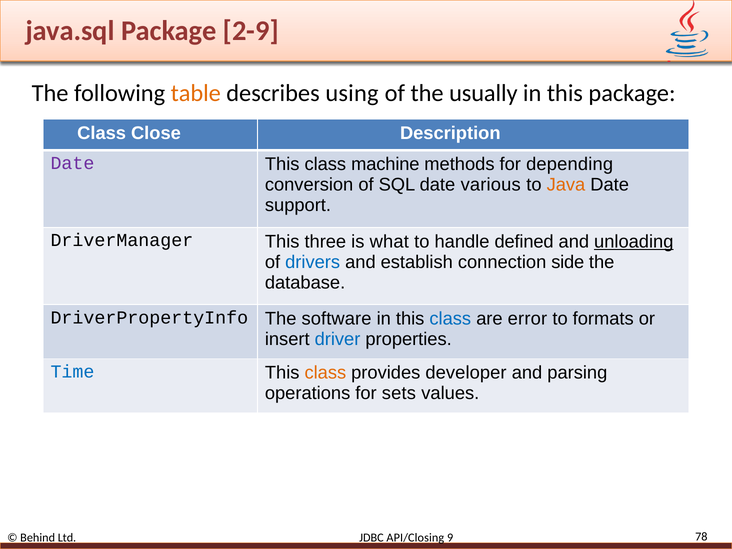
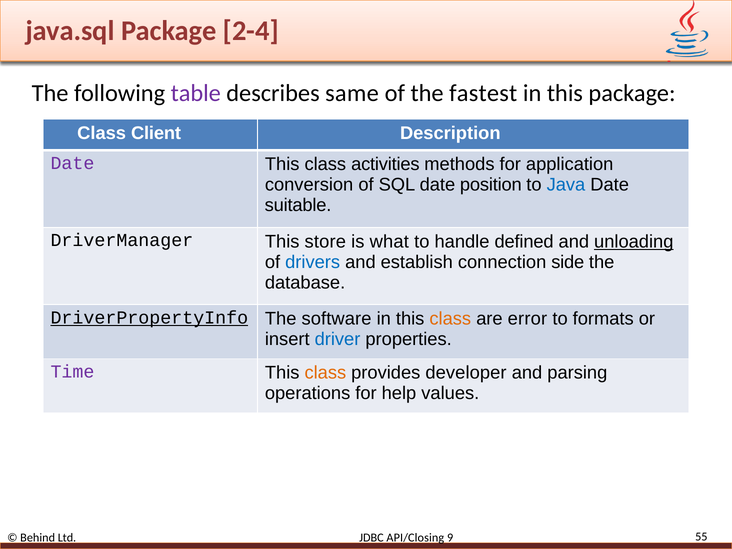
2-9: 2-9 -> 2-4
table colour: orange -> purple
using: using -> same
usually: usually -> fastest
Close: Close -> Client
machine: machine -> activities
depending: depending -> application
various: various -> position
Java colour: orange -> blue
support: support -> suitable
three: three -> store
DriverPropertyInfo underline: none -> present
class at (450, 319) colour: blue -> orange
Time colour: blue -> purple
sets: sets -> help
78: 78 -> 55
